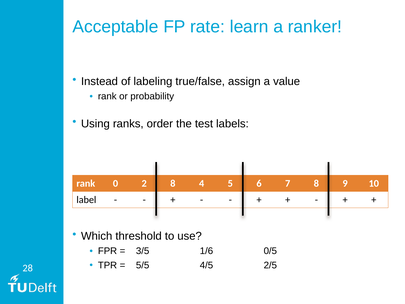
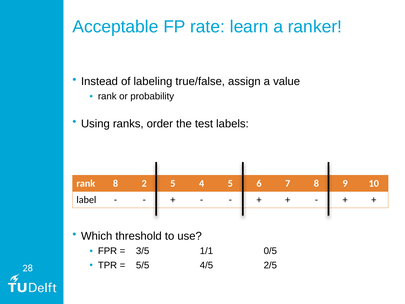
rank 0: 0 -> 8
2 8: 8 -> 5
1/6: 1/6 -> 1/1
